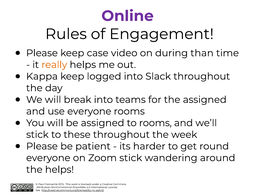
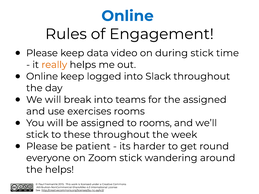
Online at (128, 16) colour: purple -> blue
case: case -> data
during than: than -> stick
Kappa at (42, 76): Kappa -> Online
use everyone: everyone -> exercises
